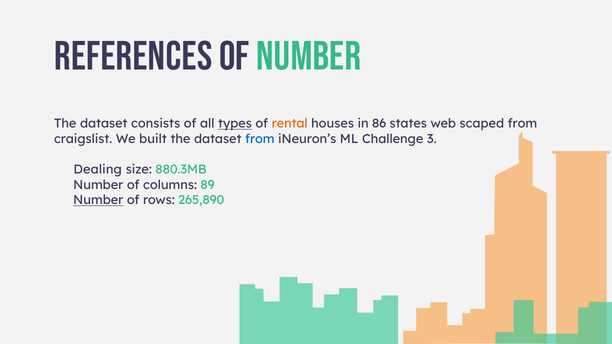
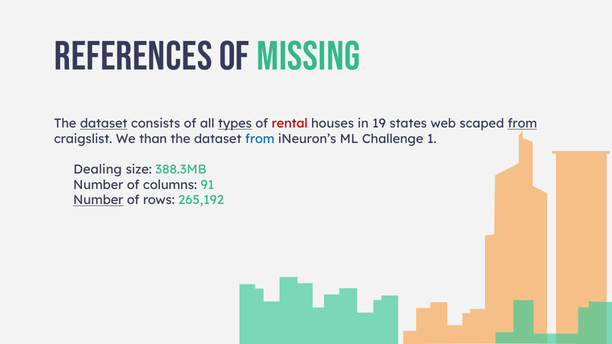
of Number: Number -> Missing
dataset at (104, 124) underline: none -> present
rental colour: orange -> red
86: 86 -> 19
from at (522, 124) underline: none -> present
built: built -> than
3: 3 -> 1
880.3MB: 880.3MB -> 388.3MB
89: 89 -> 91
265,890: 265,890 -> 265,192
